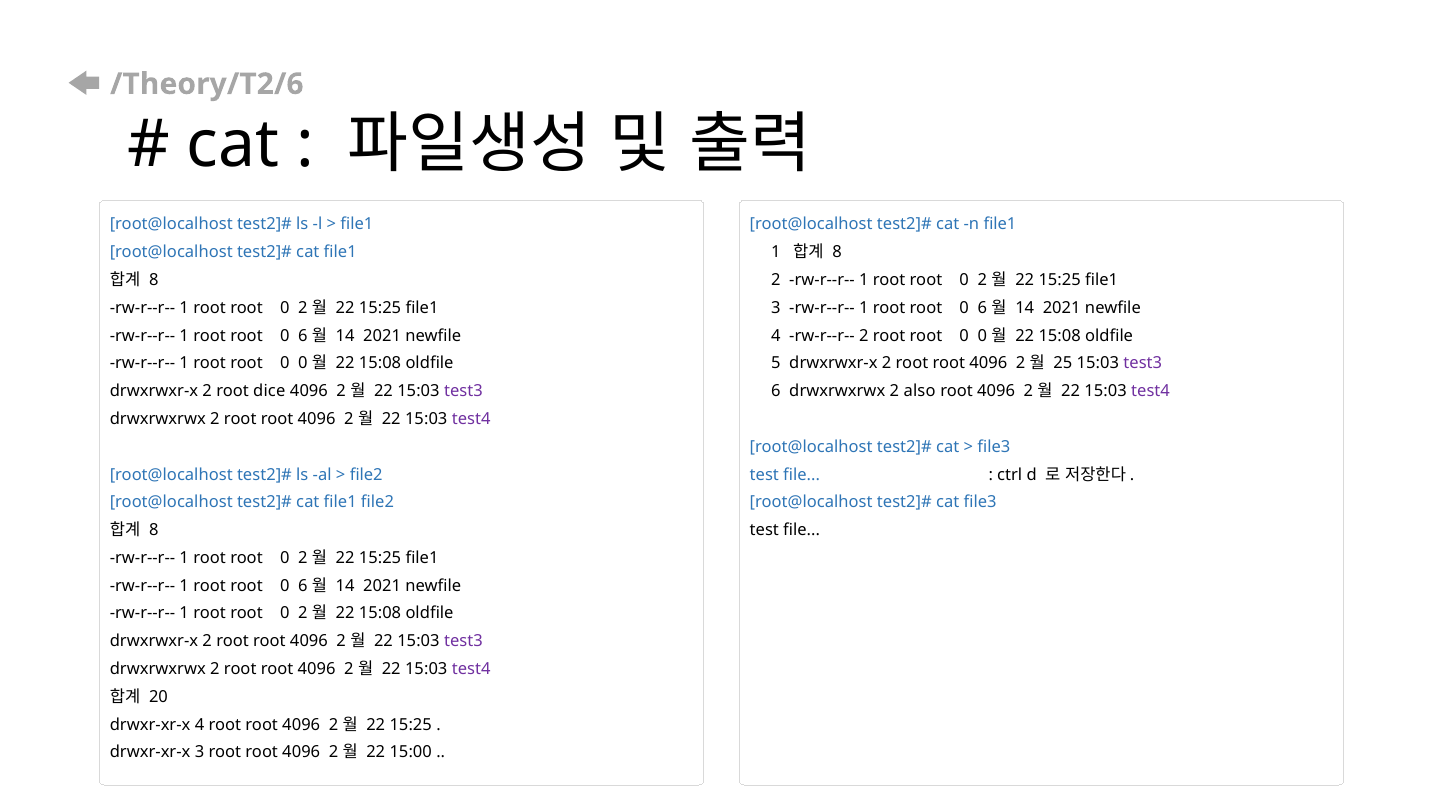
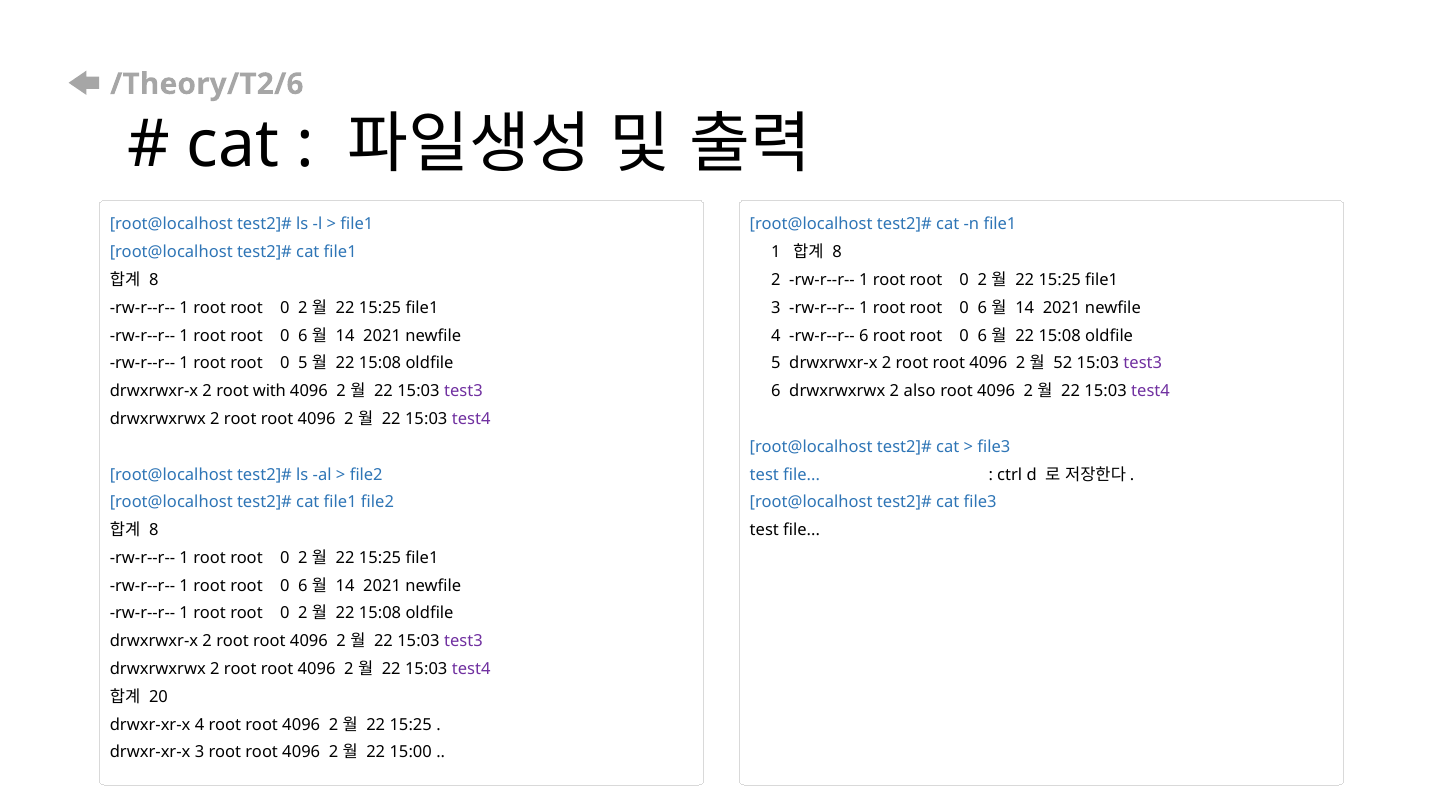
rw-r--r-- 2: 2 -> 6
0 at (982, 335): 0 -> 6
0 at (303, 363): 0 -> 5
25: 25 -> 52
dice: dice -> with
